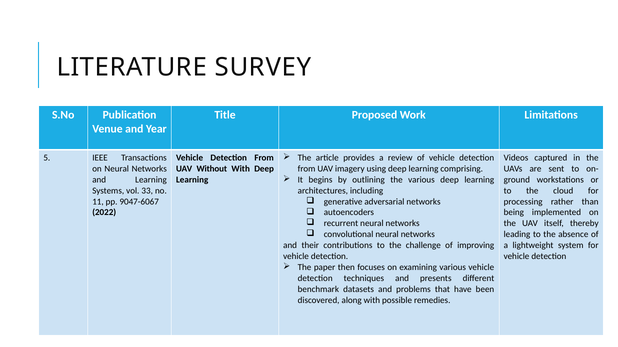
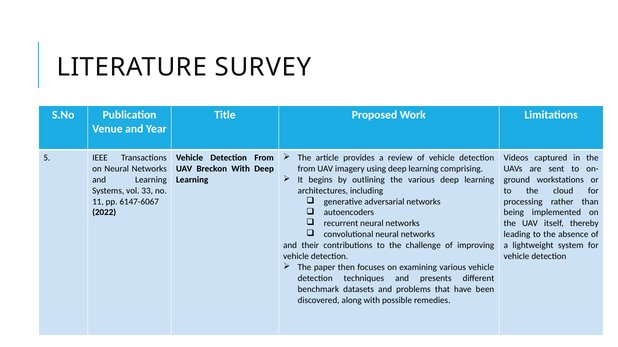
Without: Without -> Breckon
9047-6067: 9047-6067 -> 6147-6067
